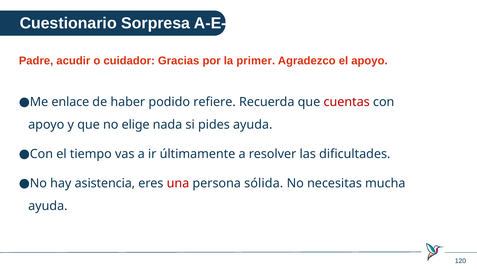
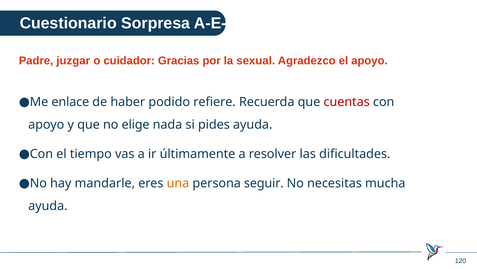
acudir: acudir -> juzgar
primer: primer -> sexual
asistencia: asistencia -> mandarle
una colour: red -> orange
sólida: sólida -> seguir
